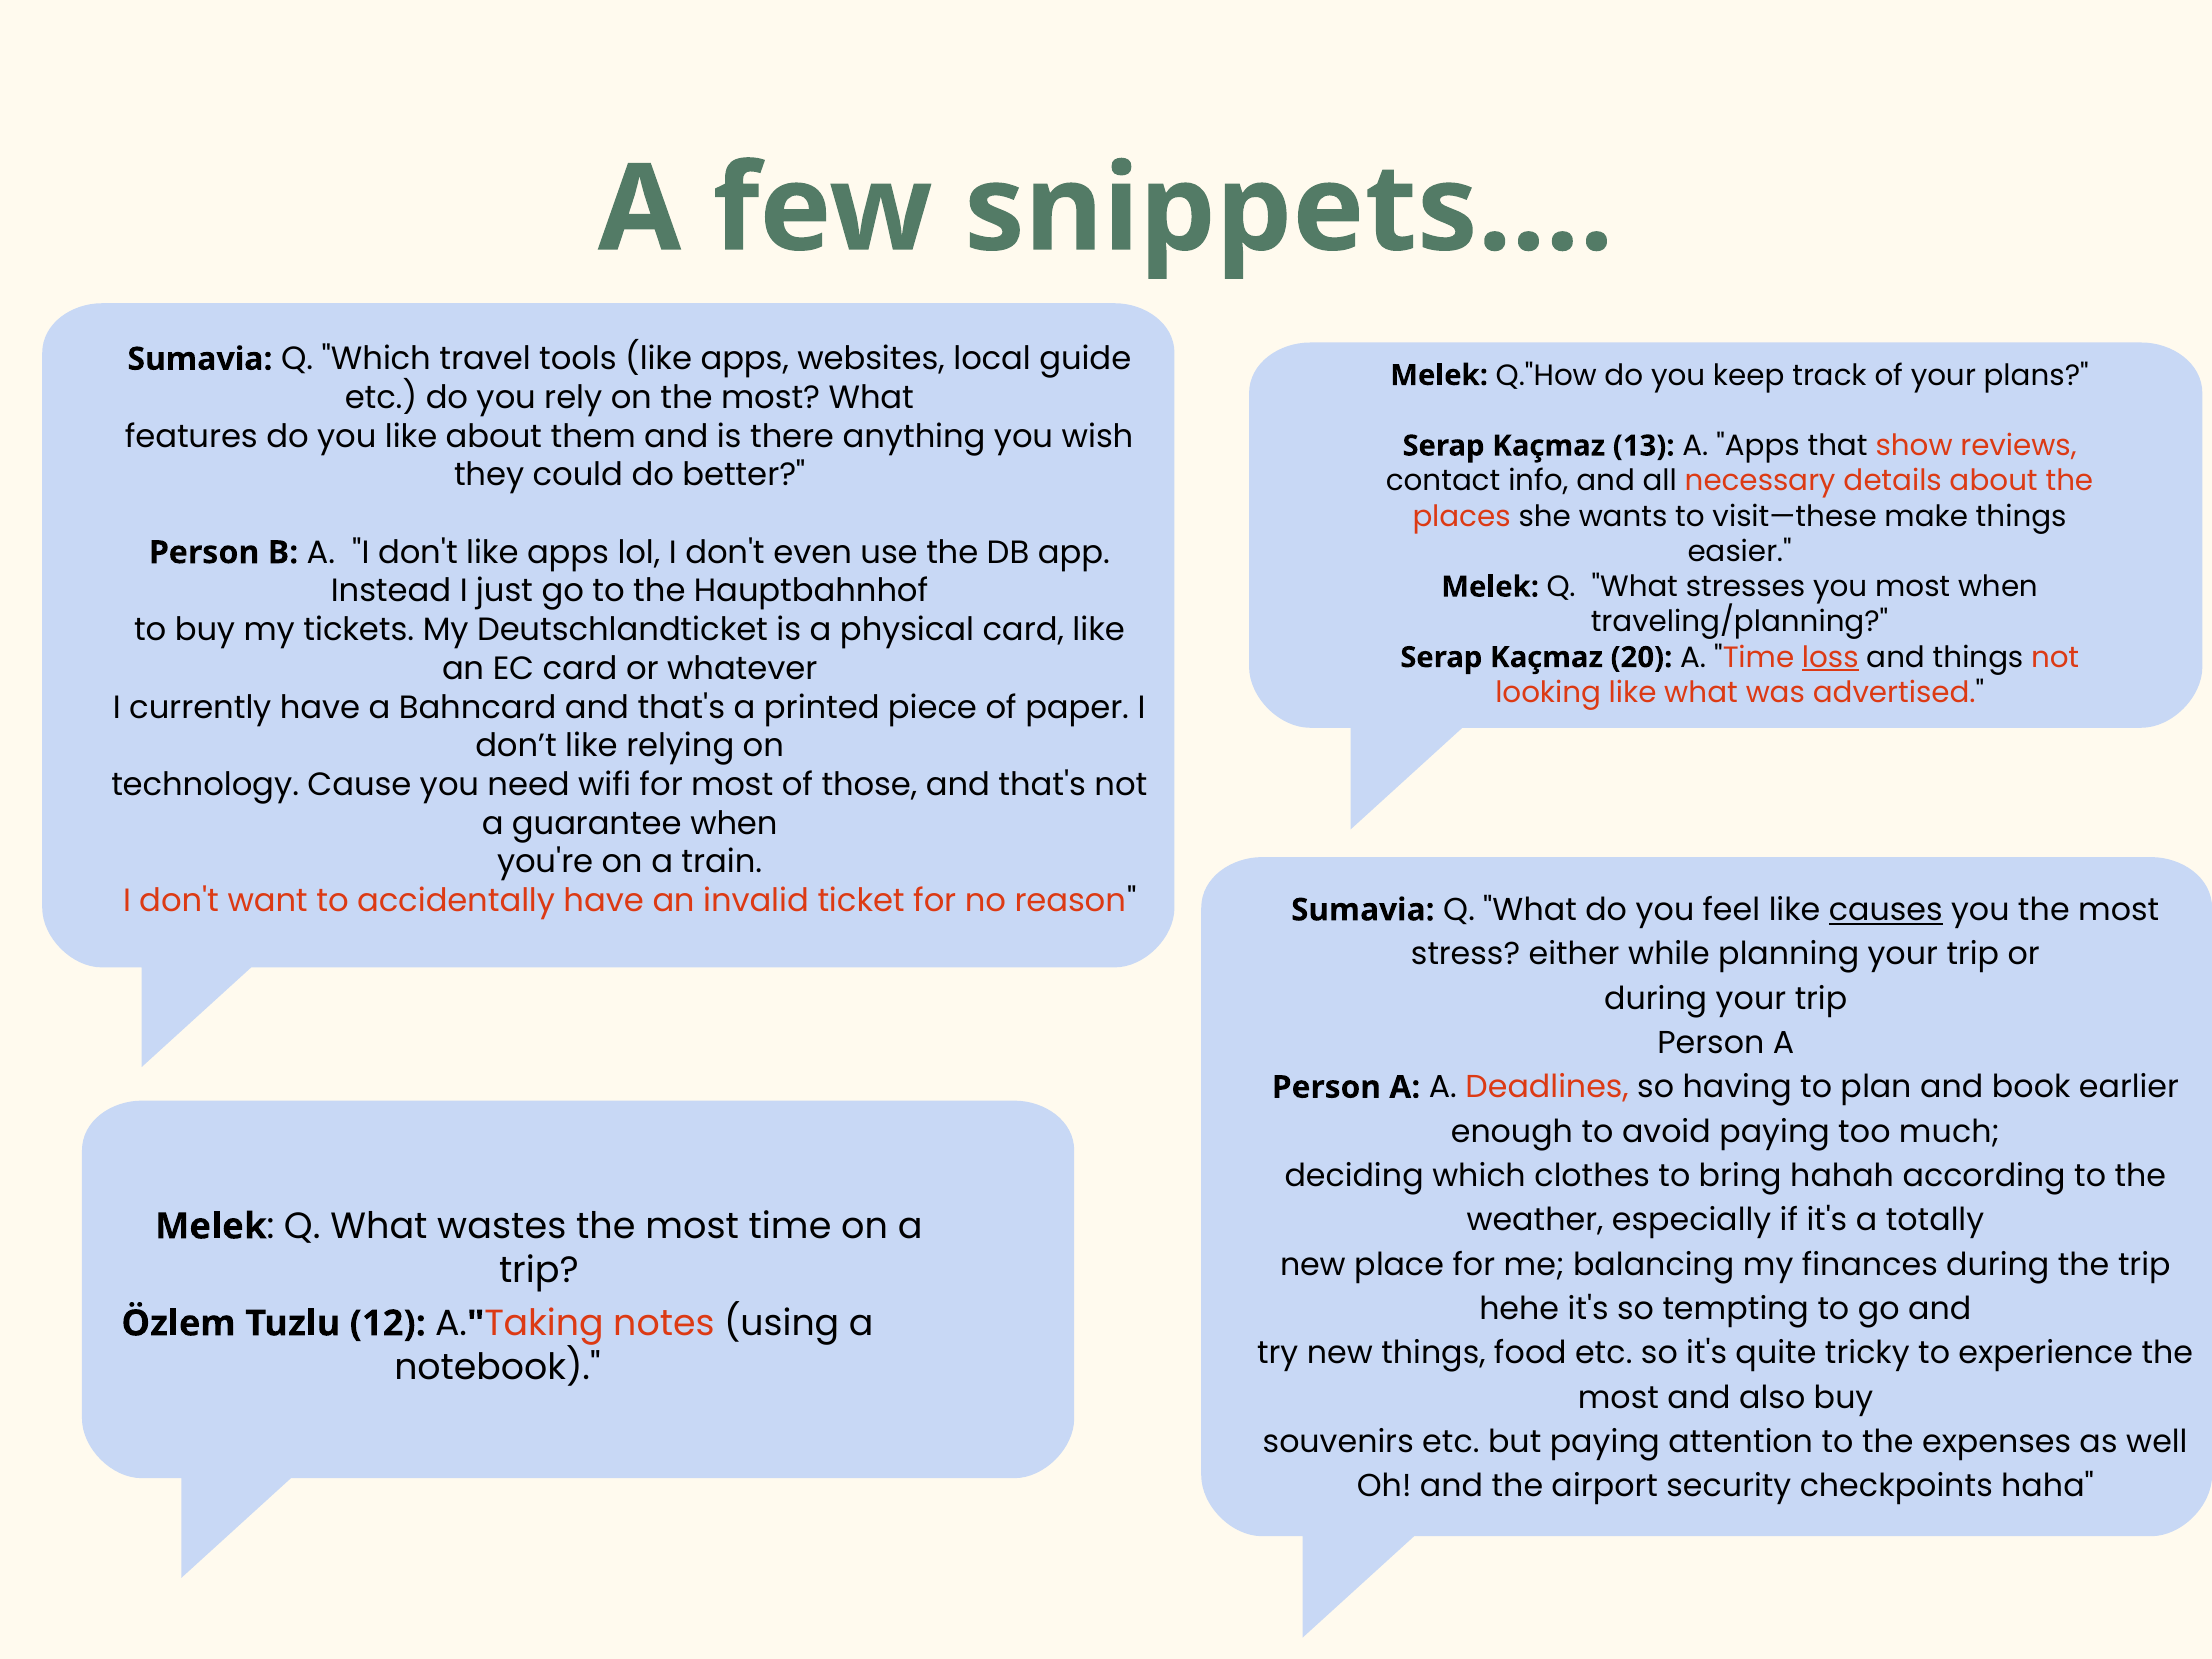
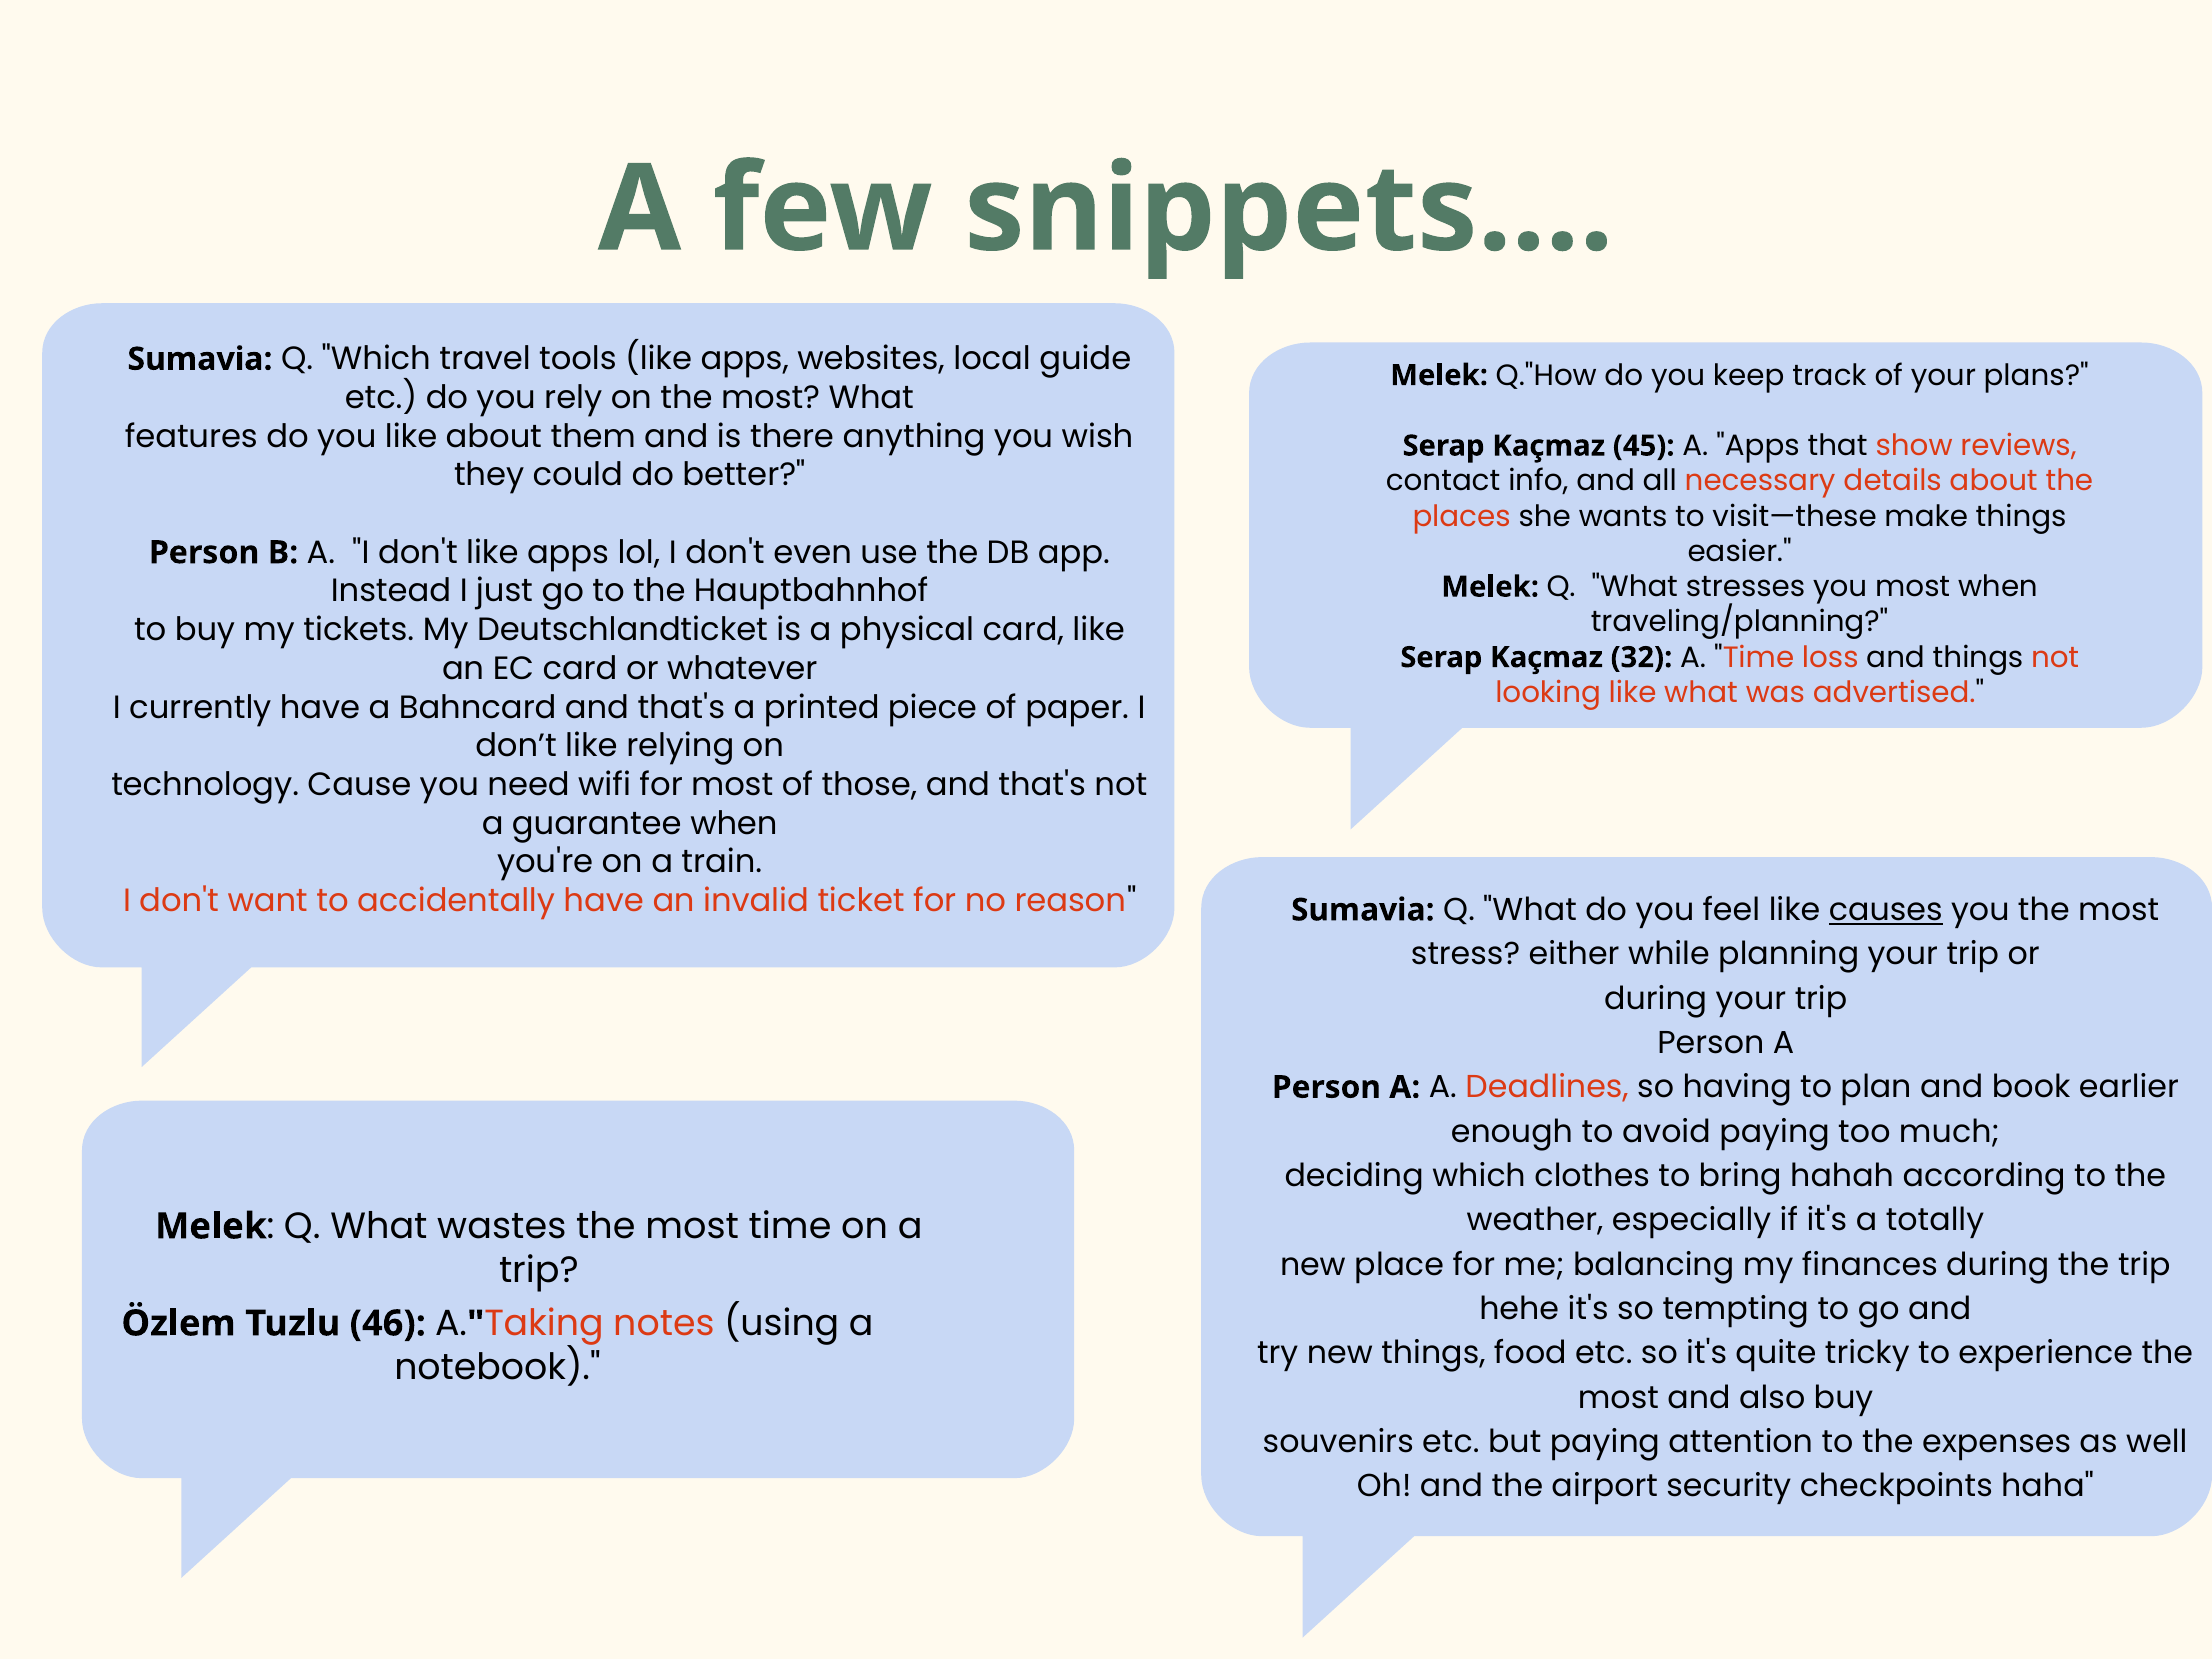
13: 13 -> 45
20: 20 -> 32
loss underline: present -> none
12: 12 -> 46
